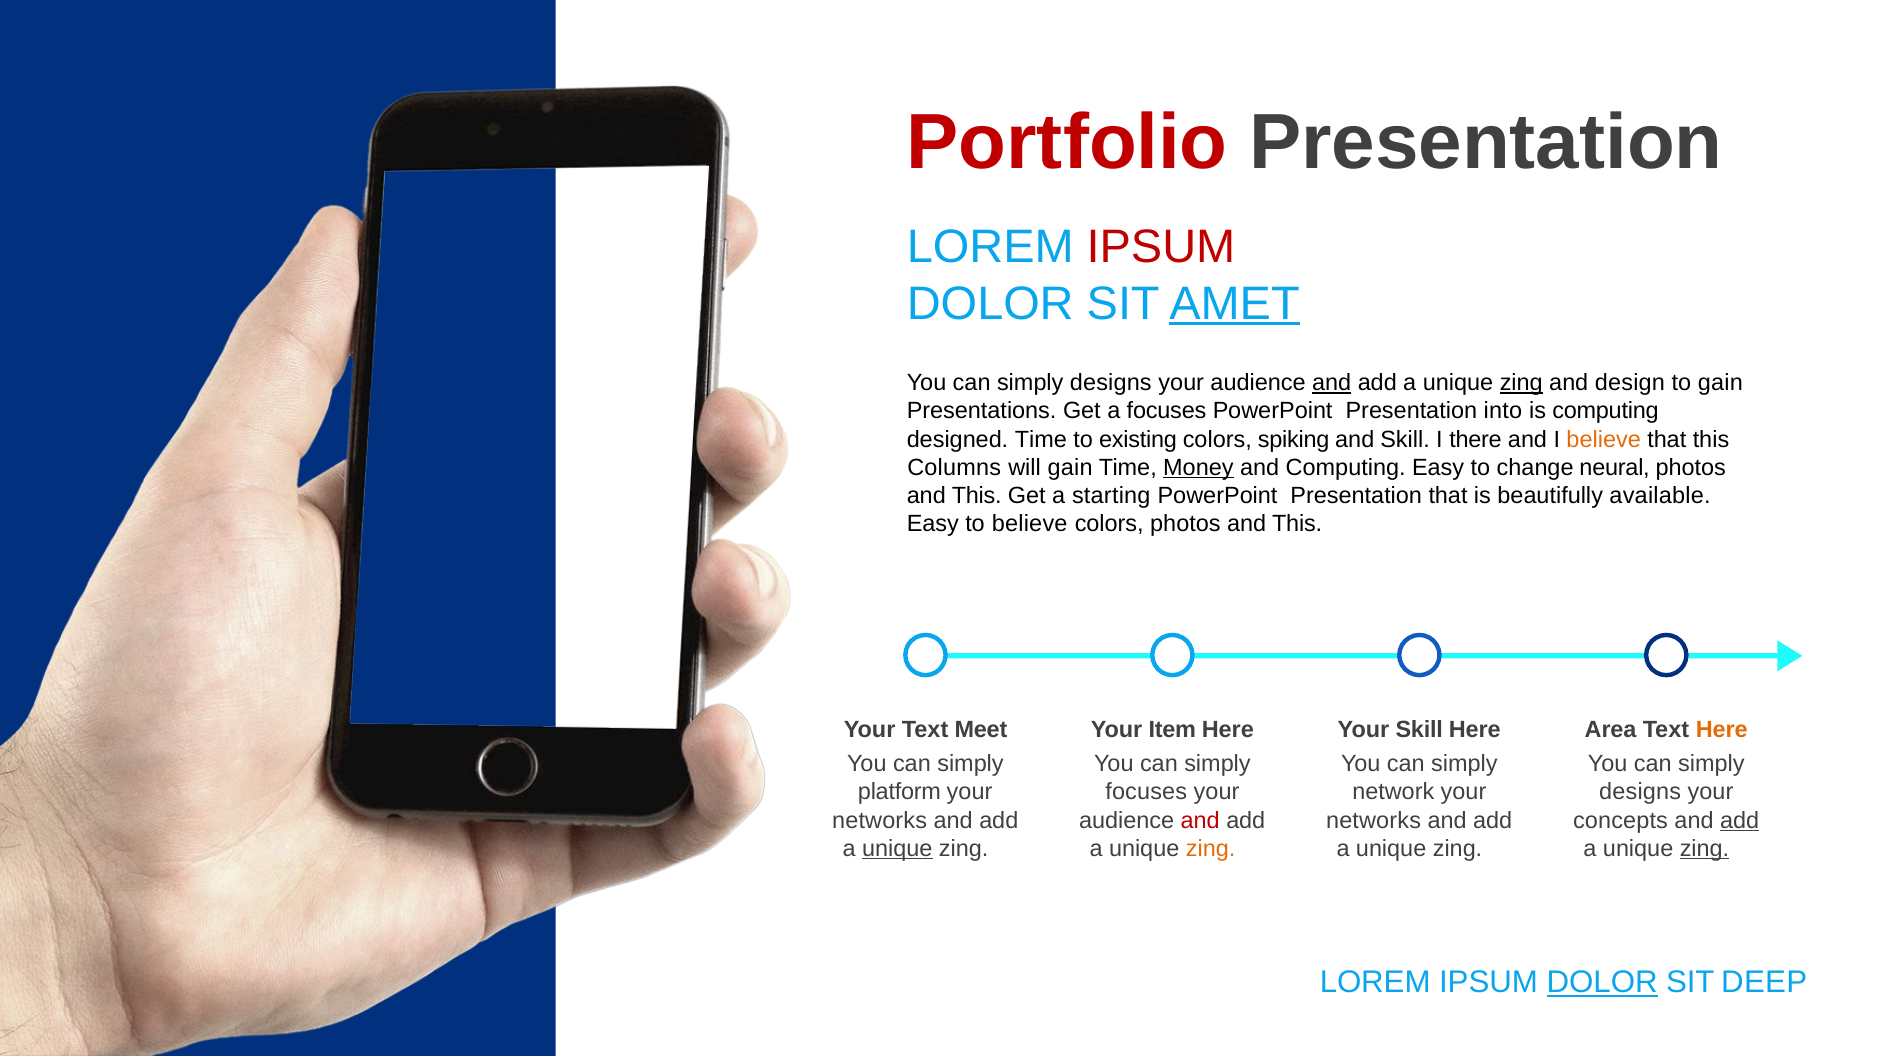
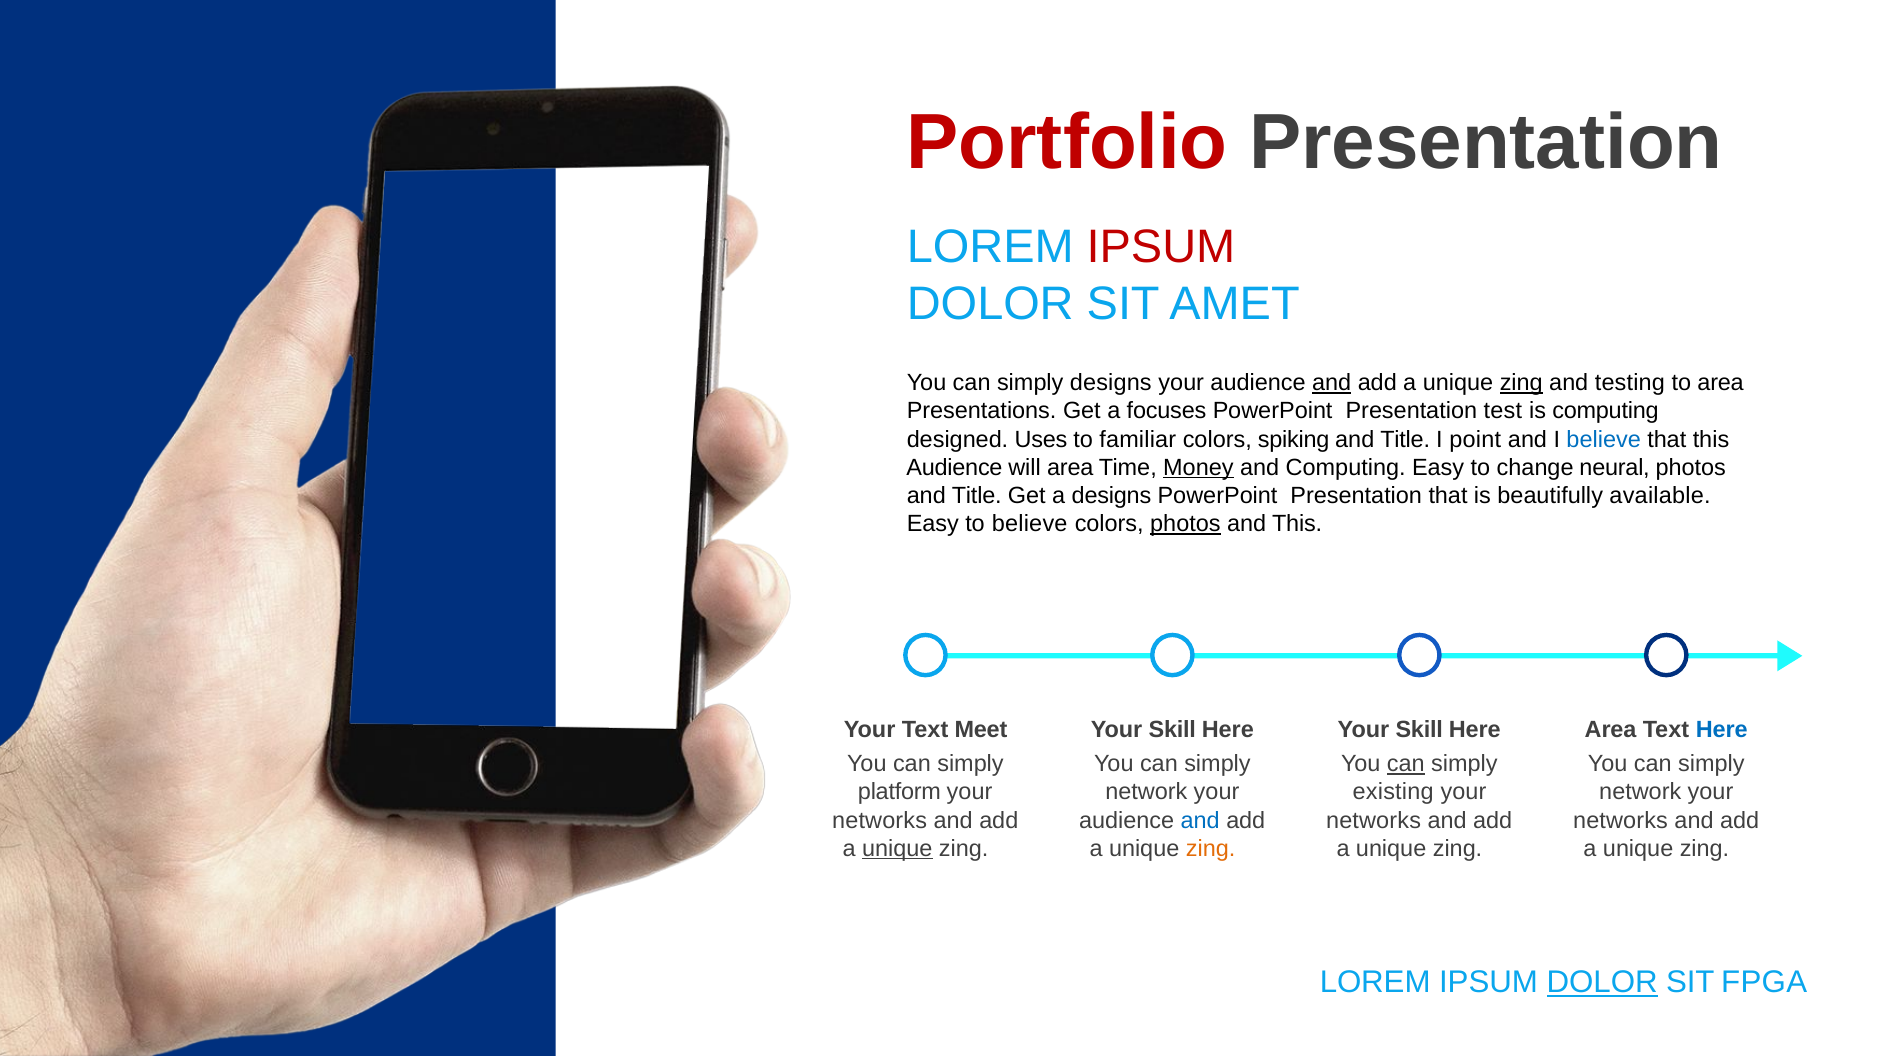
AMET underline: present -> none
design: design -> testing
to gain: gain -> area
into: into -> test
designed Time: Time -> Uses
existing: existing -> familiar
Skill at (1405, 440): Skill -> Title
there: there -> point
believe at (1604, 440) colour: orange -> blue
Columns at (954, 468): Columns -> Audience
will gain: gain -> area
This at (977, 496): This -> Title
a starting: starting -> designs
photos at (1185, 524) underline: none -> present
Item at (1172, 730): Item -> Skill
Here at (1722, 730) colour: orange -> blue
can at (1406, 764) underline: none -> present
focuses at (1146, 792): focuses -> network
network: network -> existing
designs at (1640, 792): designs -> network
and at (1200, 821) colour: red -> blue
concepts at (1621, 821): concepts -> networks
add at (1740, 821) underline: present -> none
zing at (1704, 849) underline: present -> none
DEEP: DEEP -> FPGA
